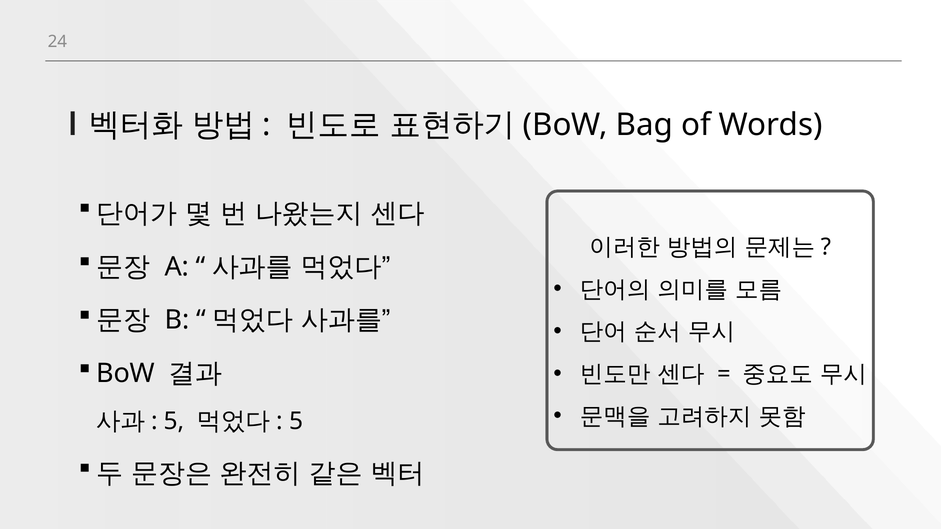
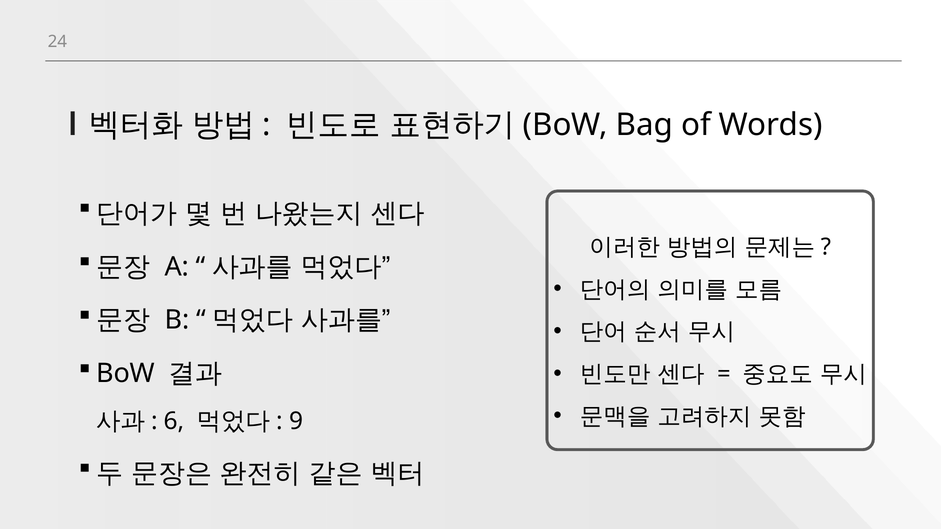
5 at (174, 422): 5 -> 6
5 at (296, 422): 5 -> 9
